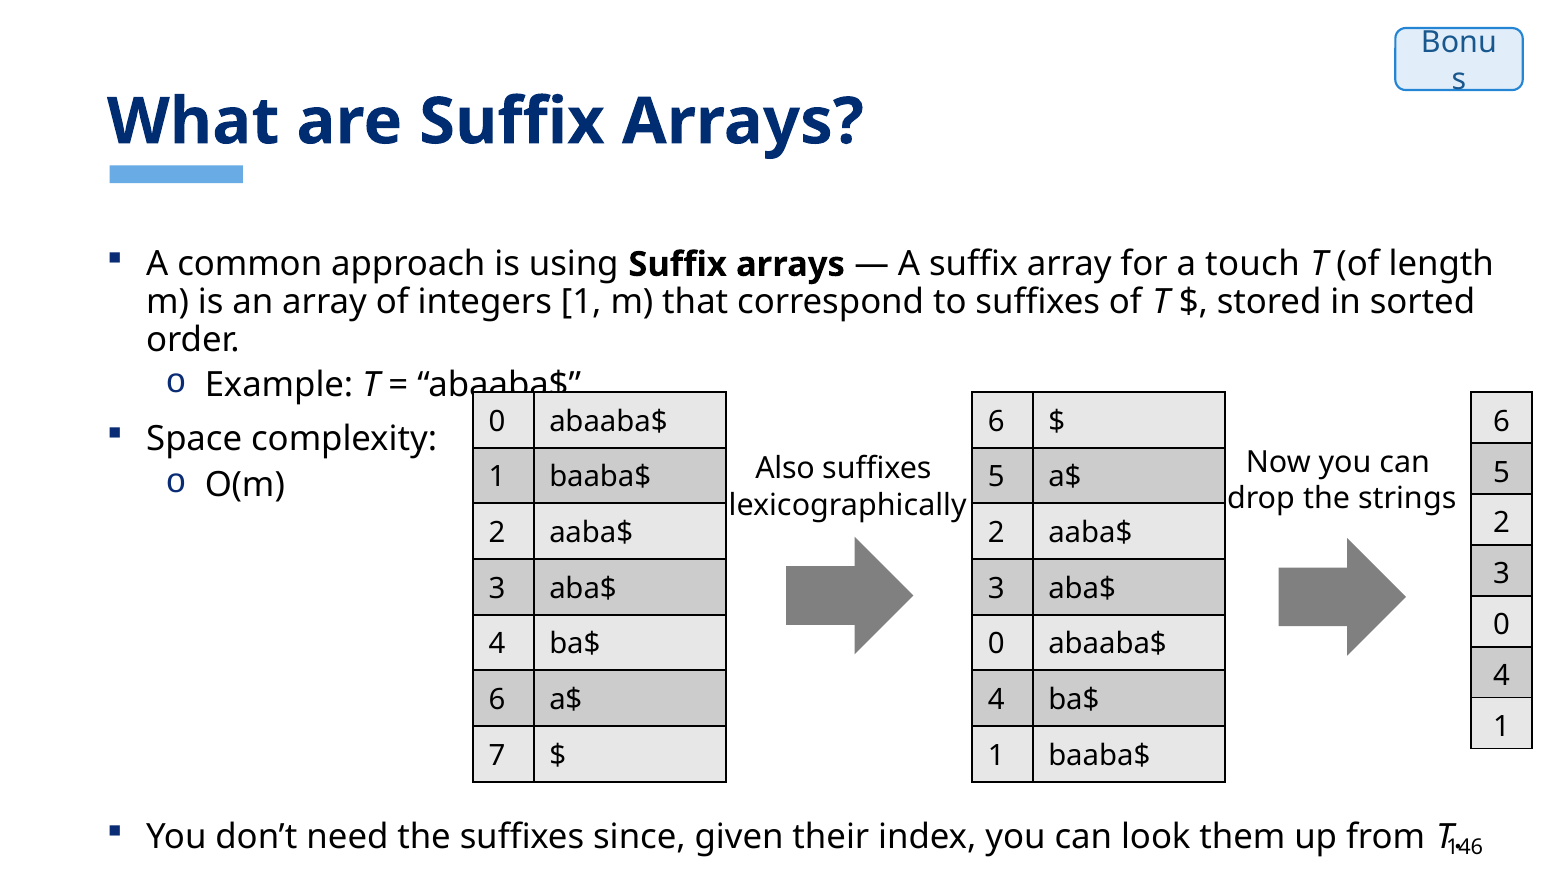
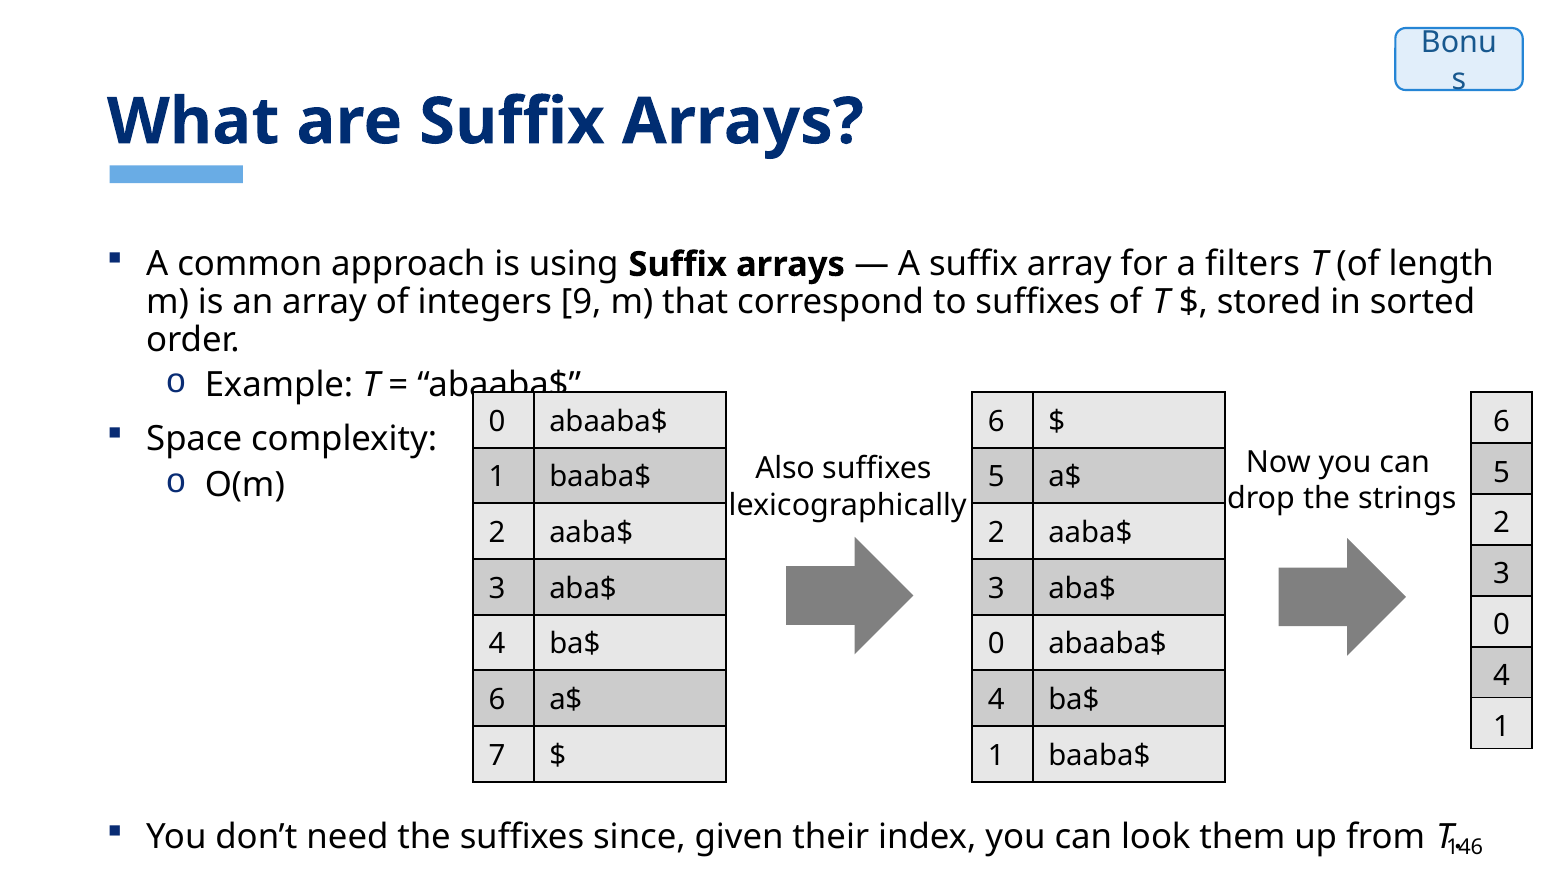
touch: touch -> filters
integers 1: 1 -> 9
